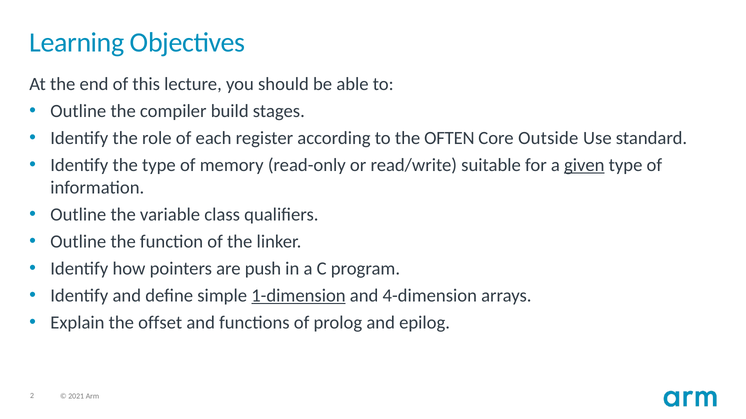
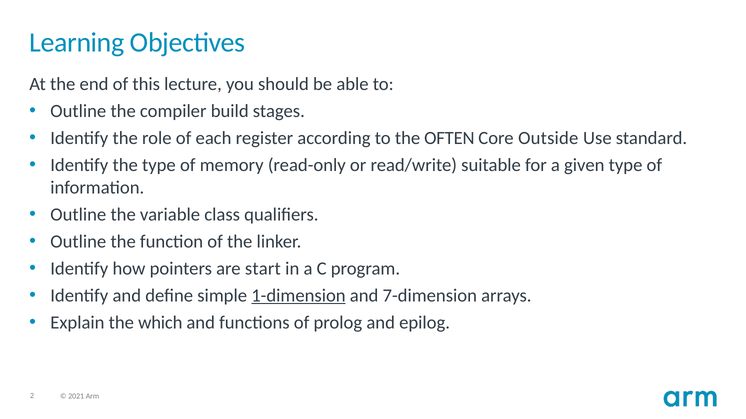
given underline: present -> none
push: push -> start
4-dimension: 4-dimension -> 7-dimension
offset: offset -> which
